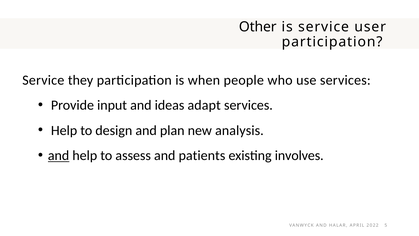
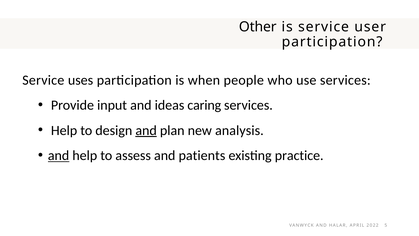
they: they -> uses
adapt: adapt -> caring
and at (146, 130) underline: none -> present
involves: involves -> practice
